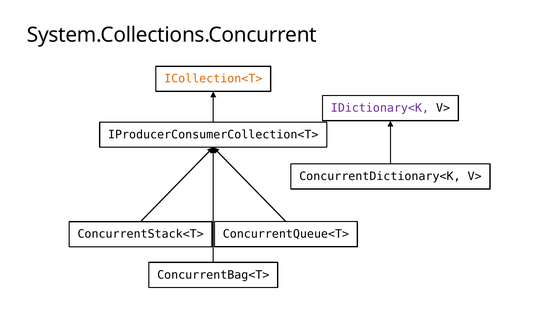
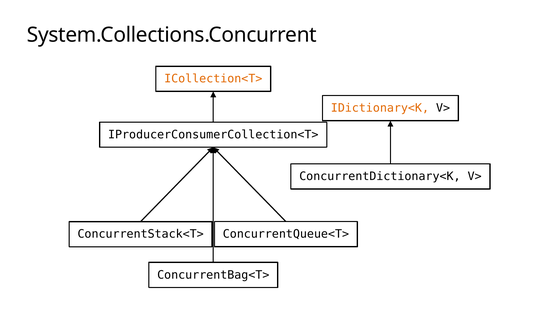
IDictionary<K colour: purple -> orange
